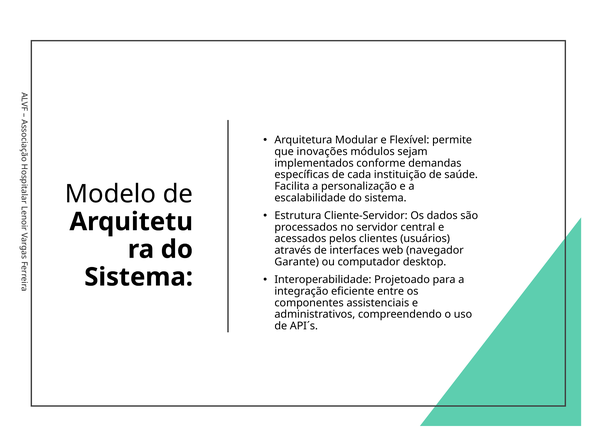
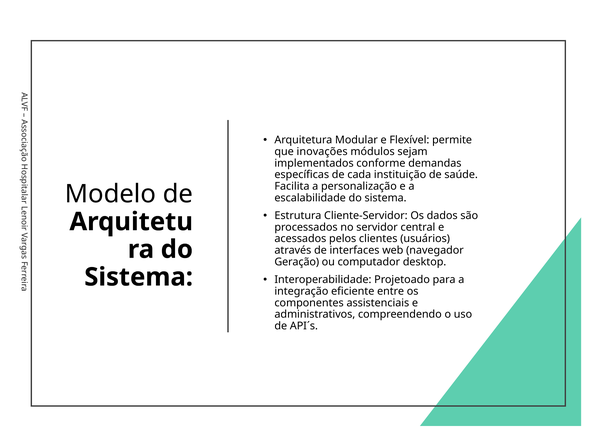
Garante: Garante -> Geração
